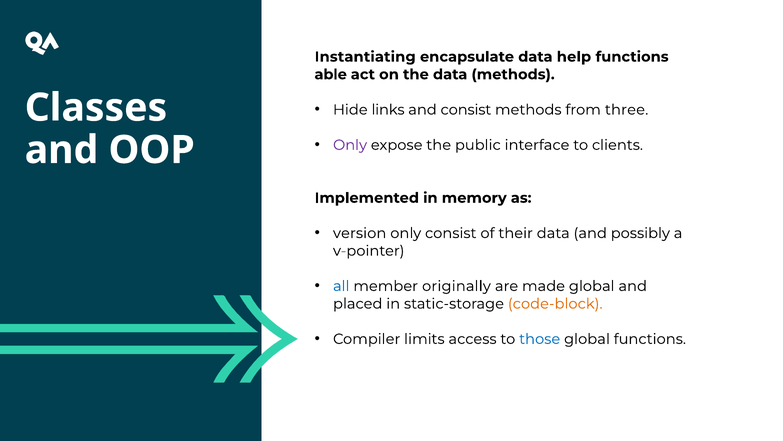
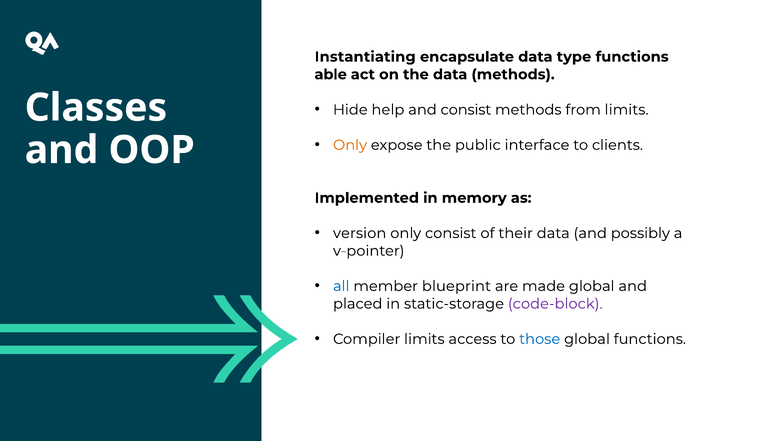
help: help -> type
links: links -> help
from three: three -> limits
Only at (350, 145) colour: purple -> orange
originally: originally -> blueprint
code-block colour: orange -> purple
